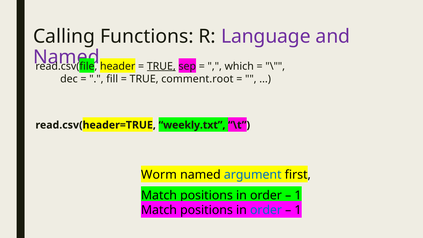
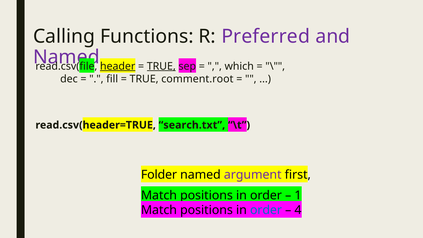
Language: Language -> Preferred
header underline: none -> present
weekly.txt: weekly.txt -> search.txt
Worm: Worm -> Folder
argument colour: blue -> purple
1 at (298, 210): 1 -> 4
